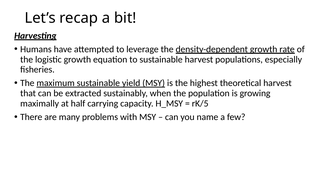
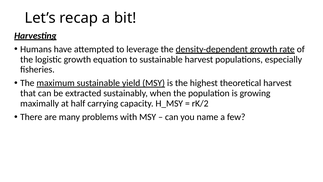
rK/5: rK/5 -> rK/2
